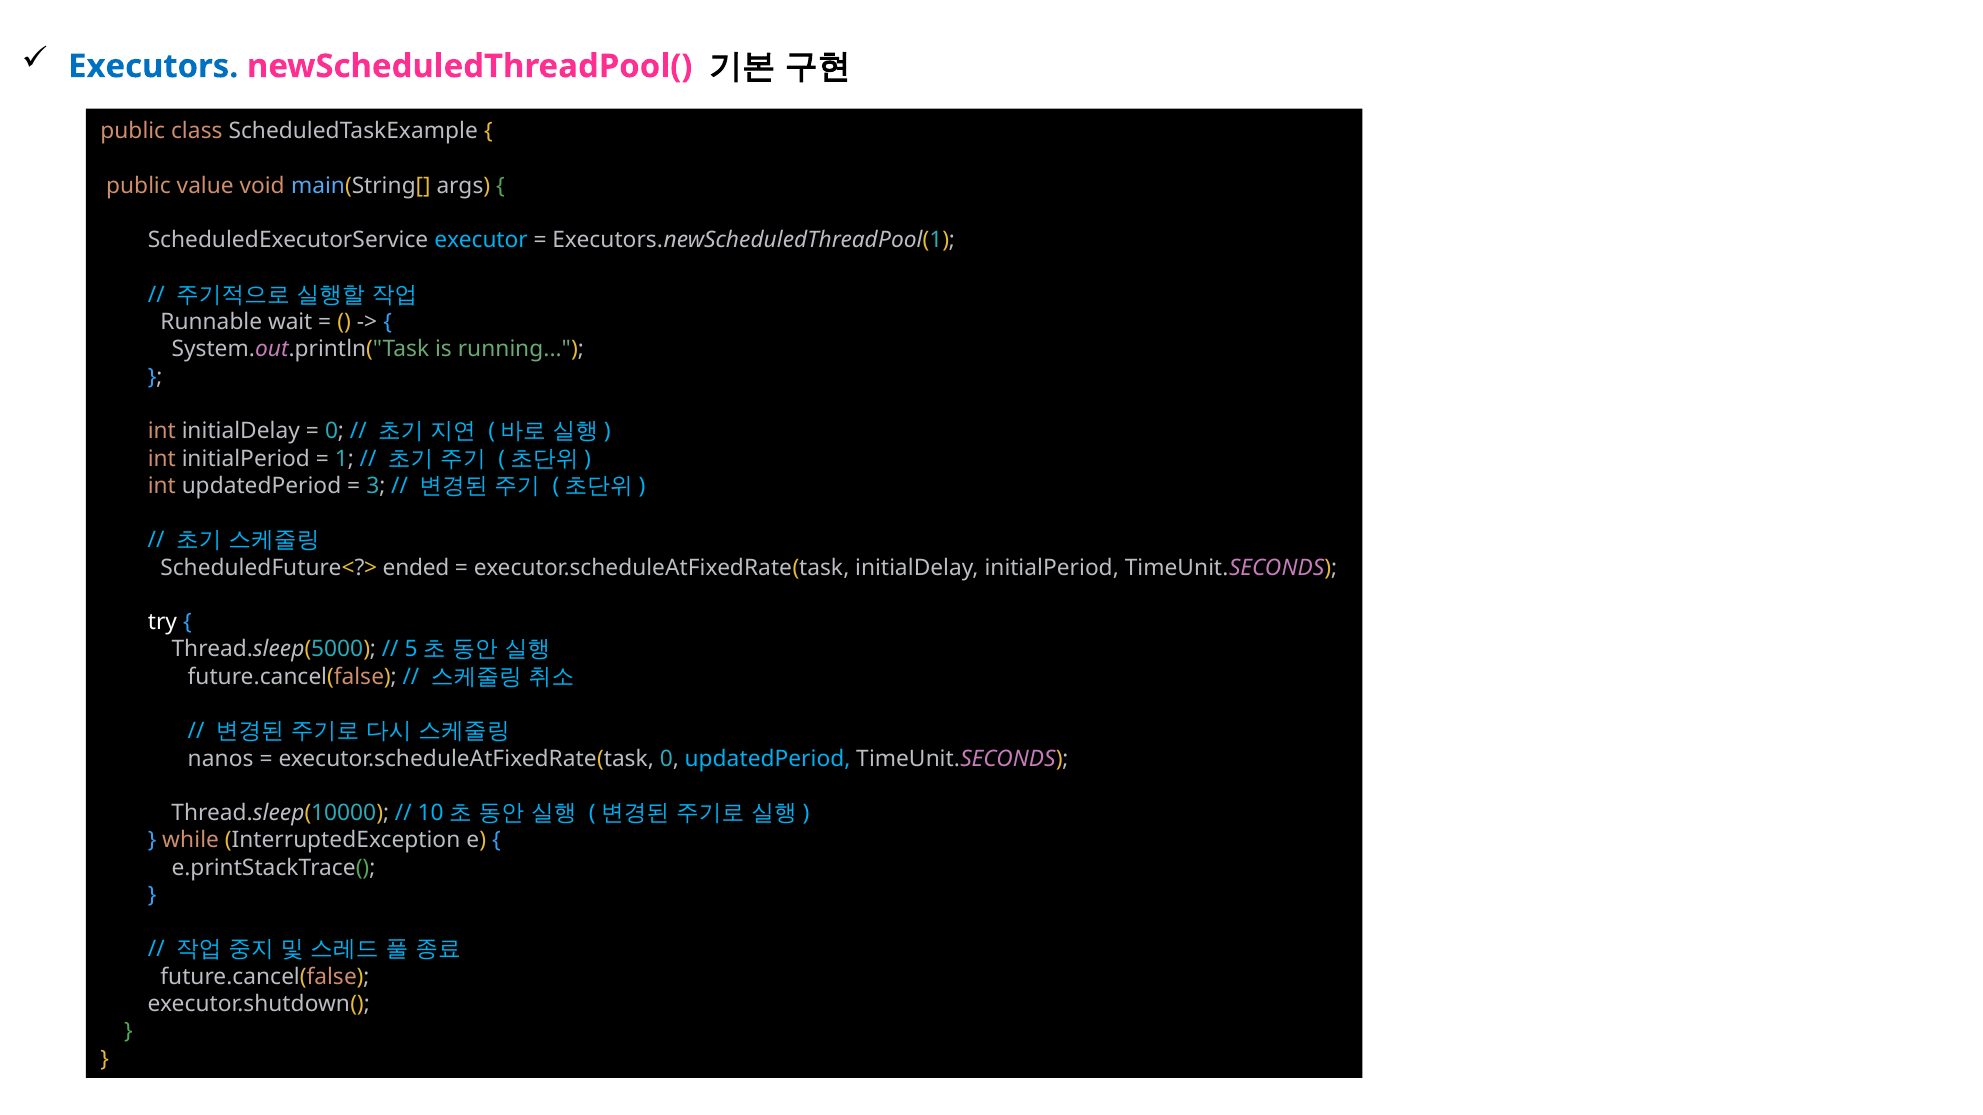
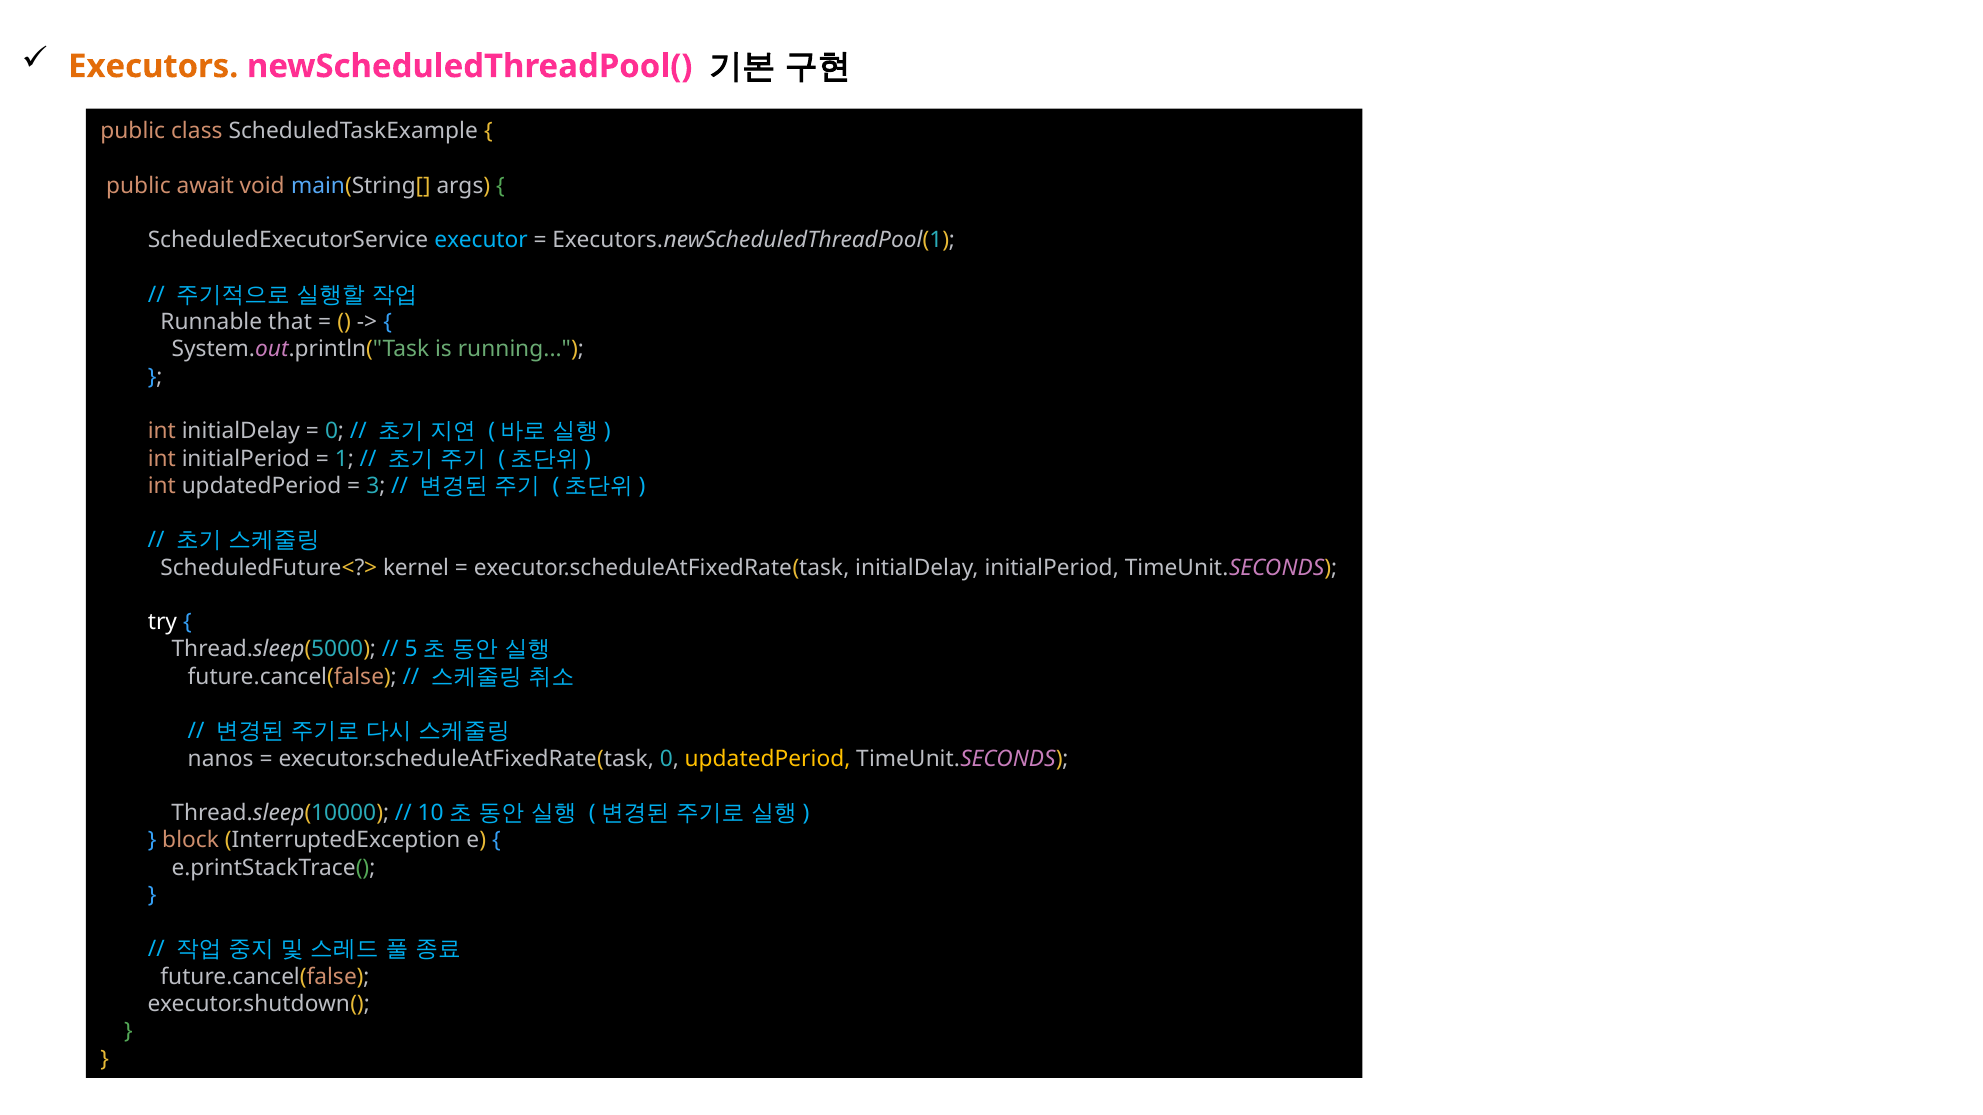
Executors colour: blue -> orange
value: value -> await
wait: wait -> that
ended: ended -> kernel
updatedPeriod at (768, 759) colour: light blue -> yellow
while: while -> block
